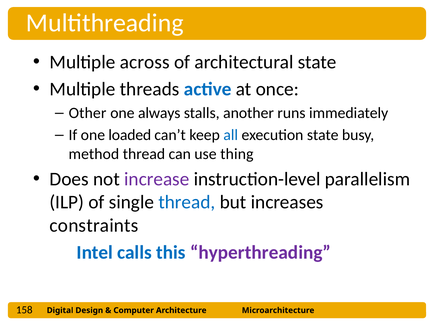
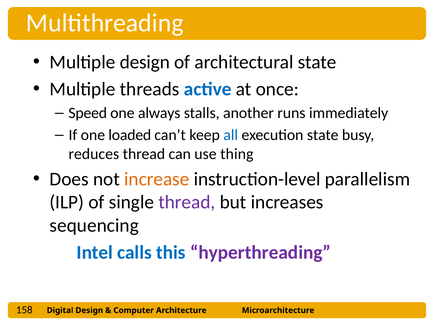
Multiple across: across -> design
Other: Other -> Speed
method: method -> reduces
increase colour: purple -> orange
thread at (187, 202) colour: blue -> purple
constraints: constraints -> sequencing
